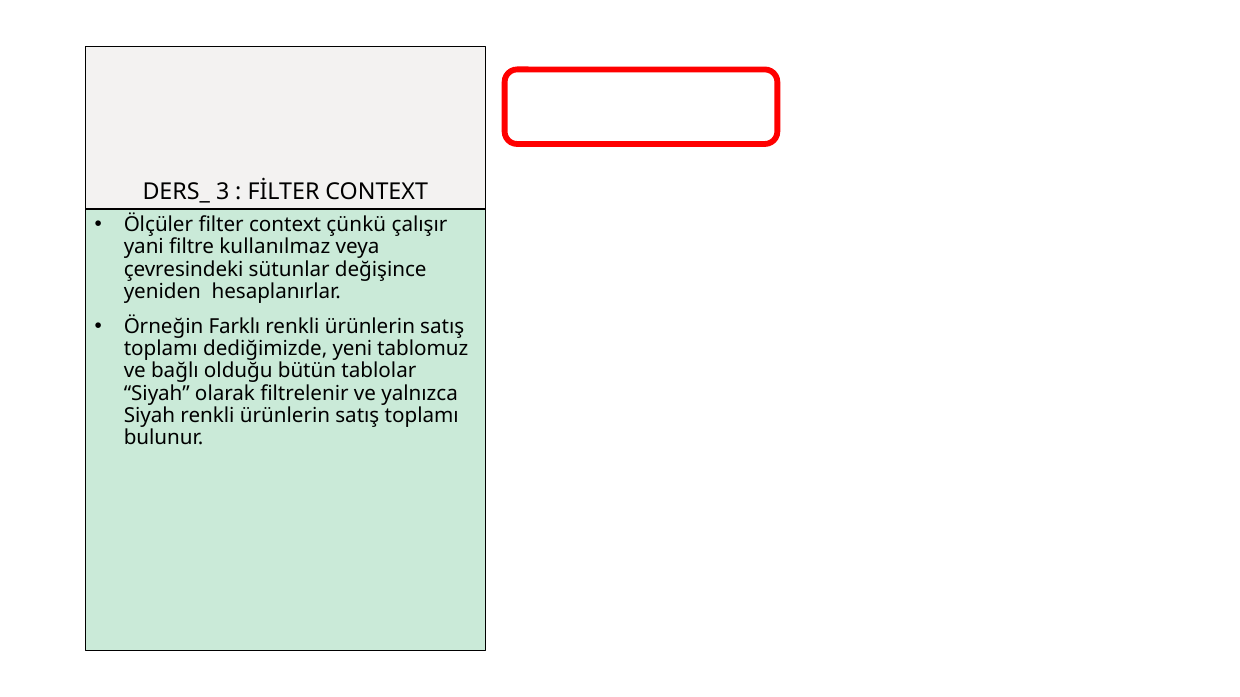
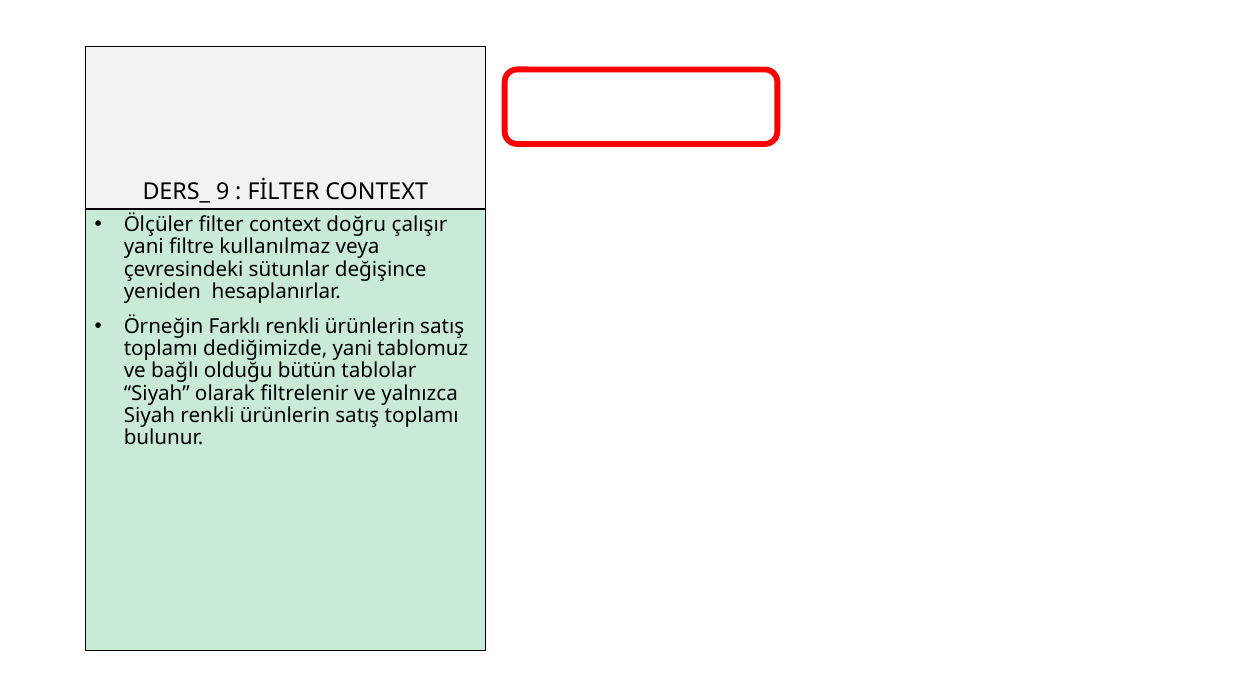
3: 3 -> 9
çünkü: çünkü -> doğru
dediğimizde yeni: yeni -> yani
